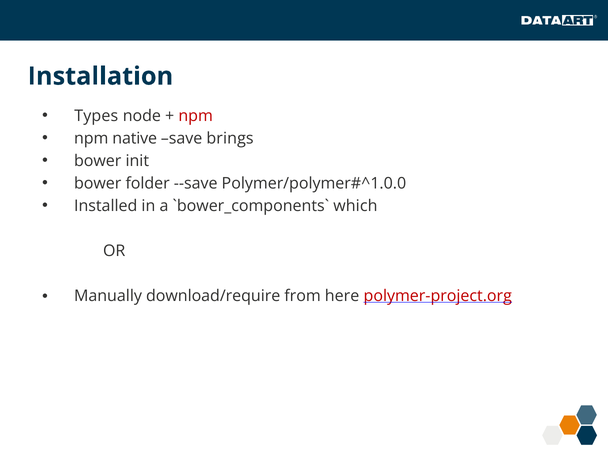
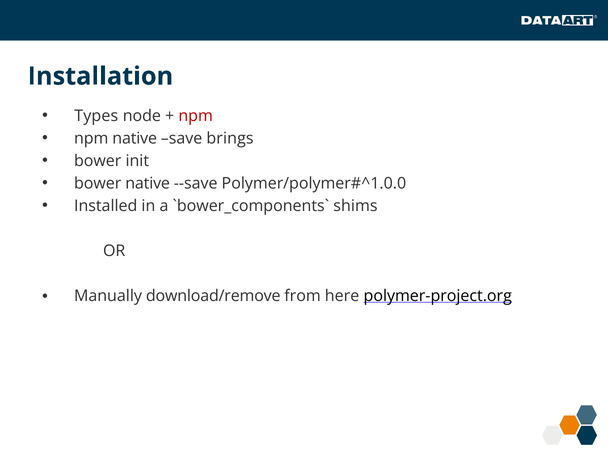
bower folder: folder -> native
which: which -> shims
download/require: download/require -> download/remove
polymer-project.org colour: red -> black
